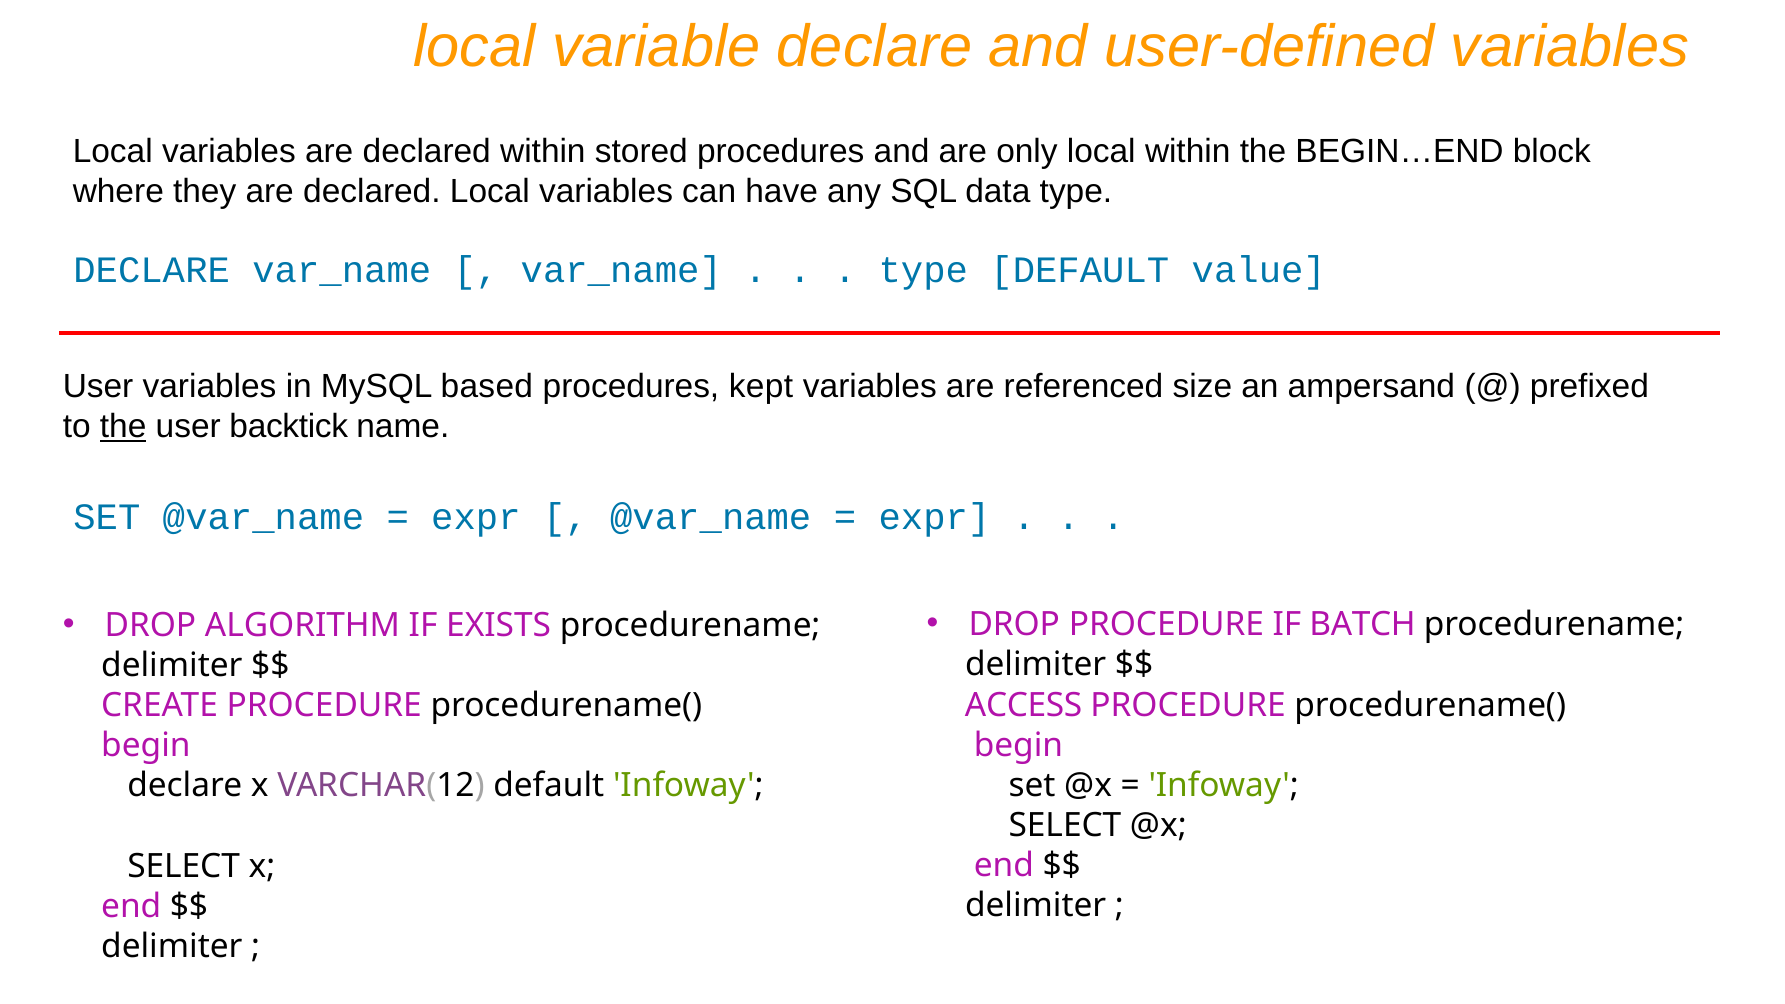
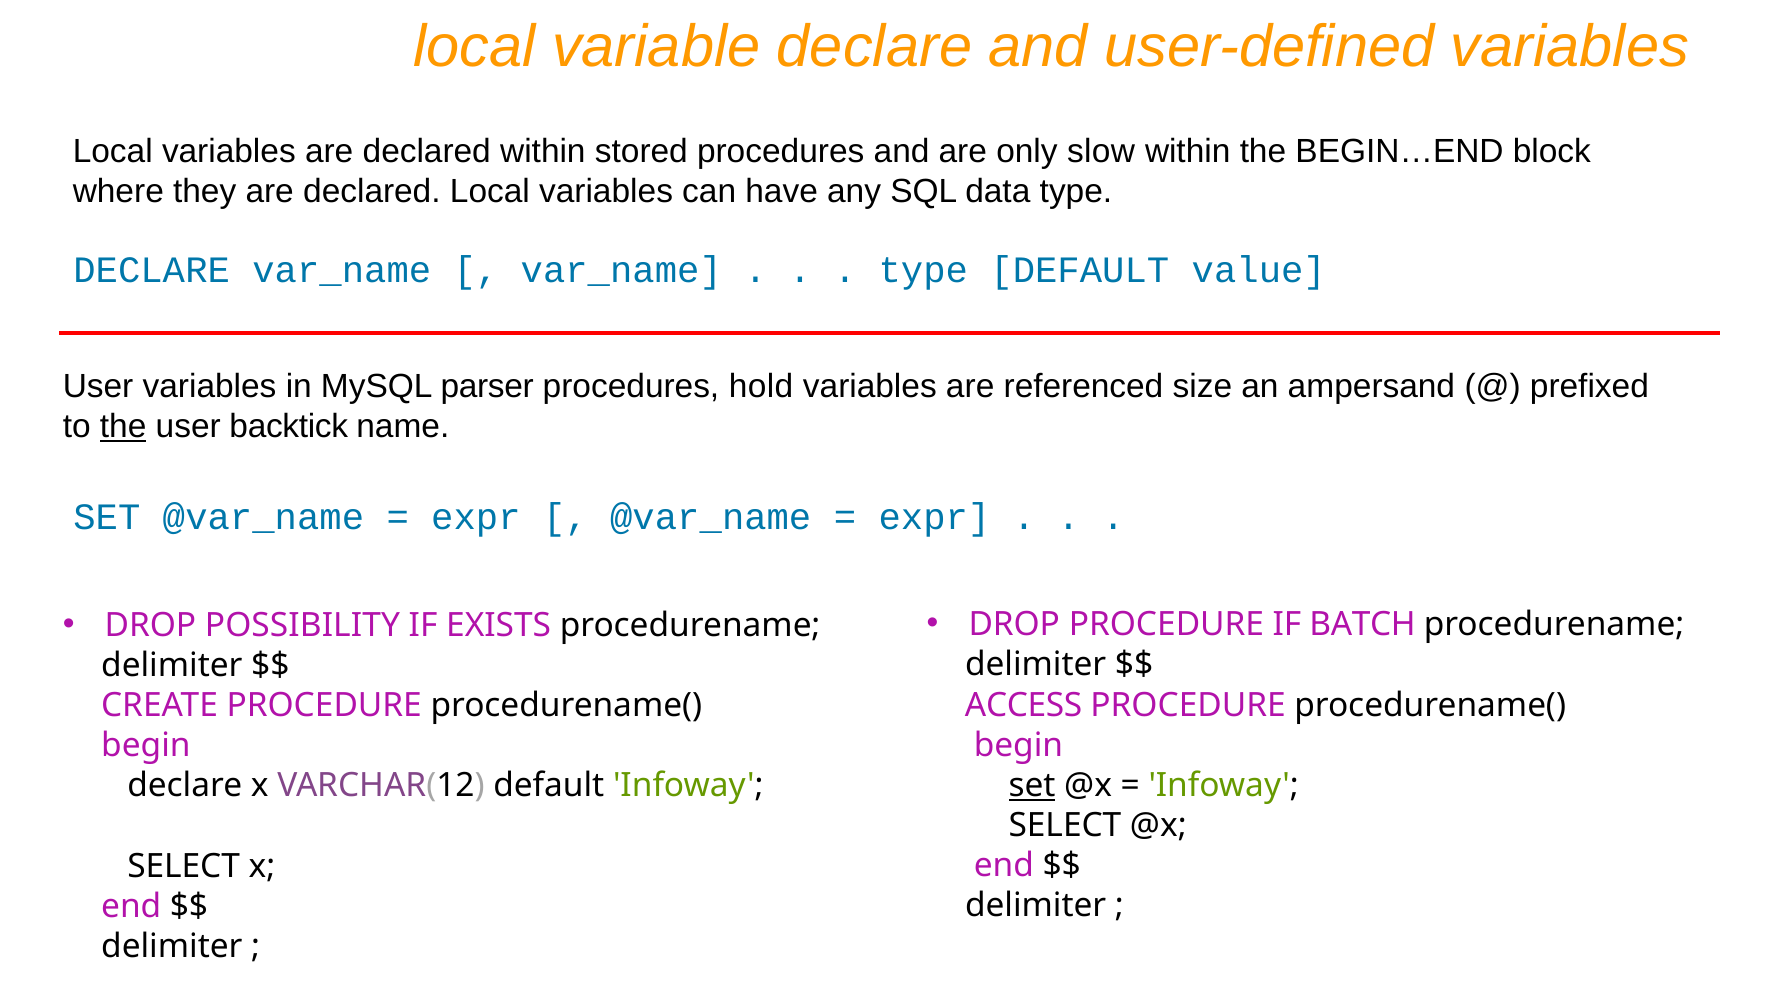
only local: local -> slow
based: based -> parser
kept: kept -> hold
ALGORITHM: ALGORITHM -> POSSIBILITY
set at (1032, 785) underline: none -> present
